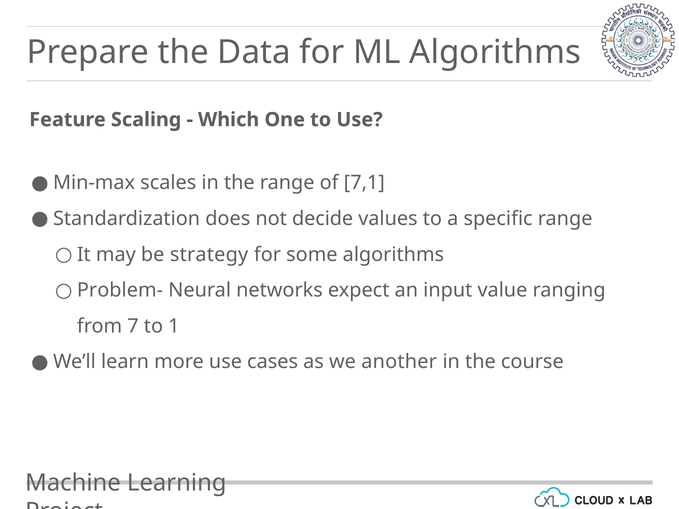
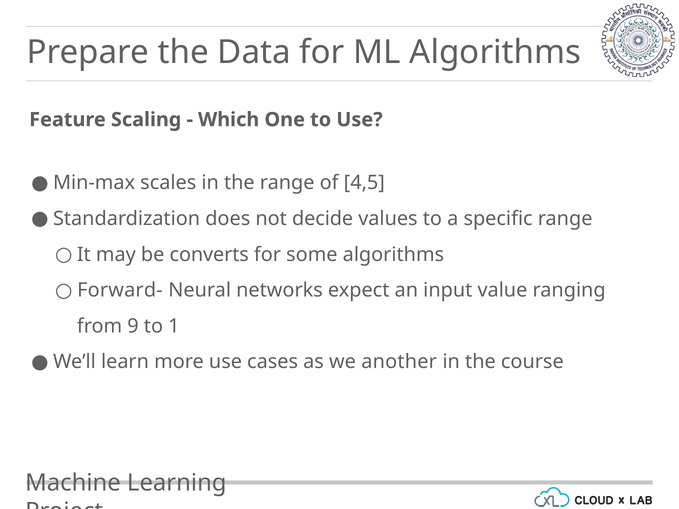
7,1: 7,1 -> 4,5
strategy: strategy -> converts
Problem-: Problem- -> Forward-
7: 7 -> 9
